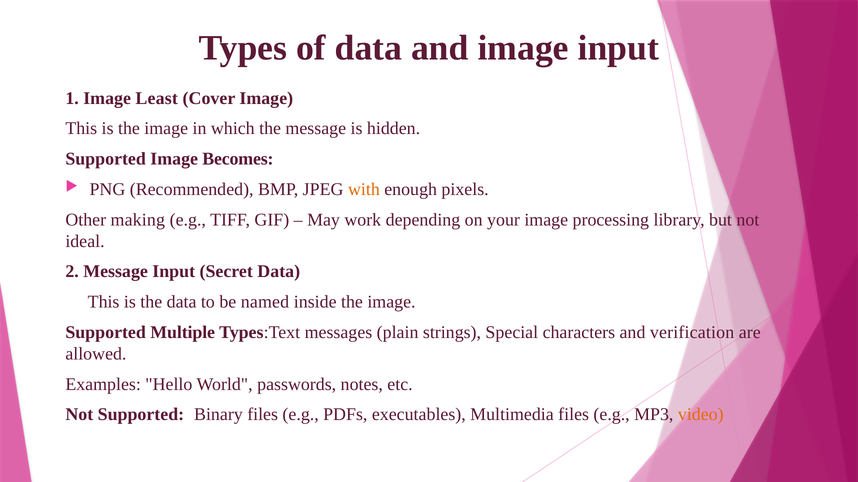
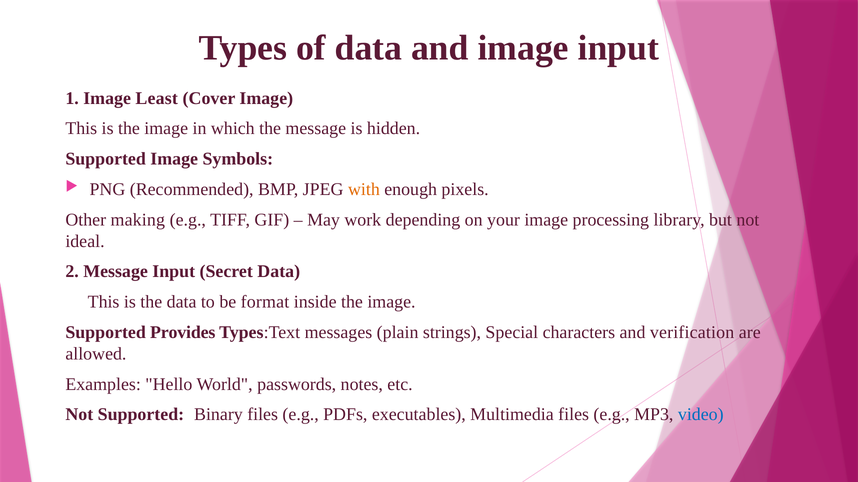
Becomes: Becomes -> Symbols
named: named -> format
Multiple: Multiple -> Provides
video colour: orange -> blue
